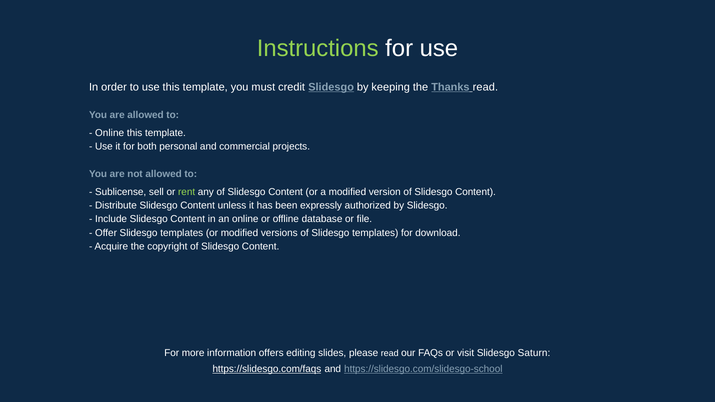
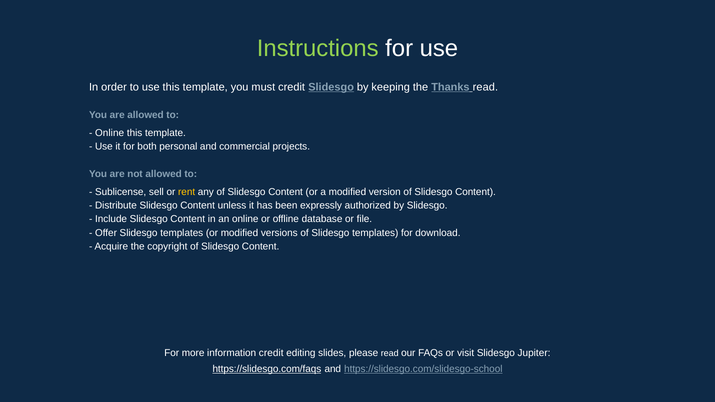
rent colour: light green -> yellow
information offers: offers -> credit
Saturn: Saturn -> Jupiter
